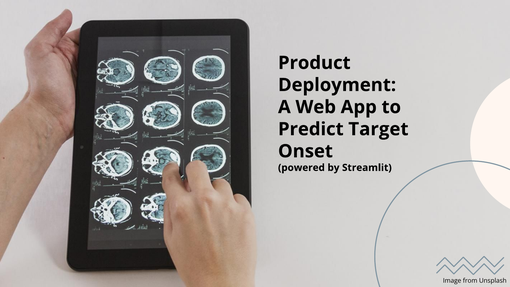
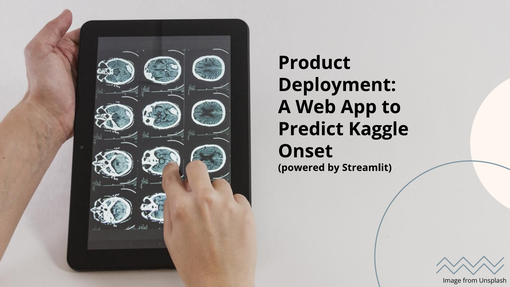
Target: Target -> Kaggle
